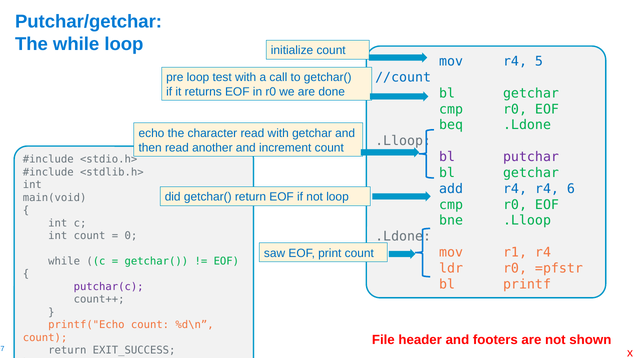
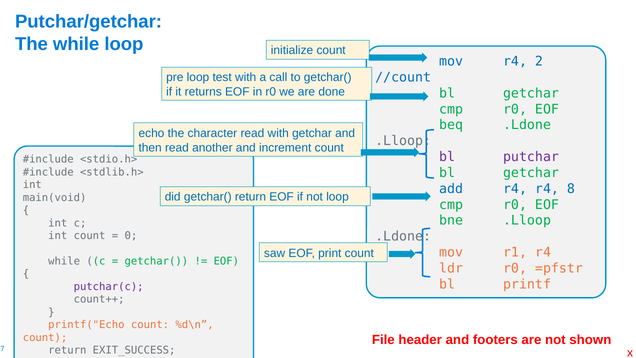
5: 5 -> 2
6: 6 -> 8
